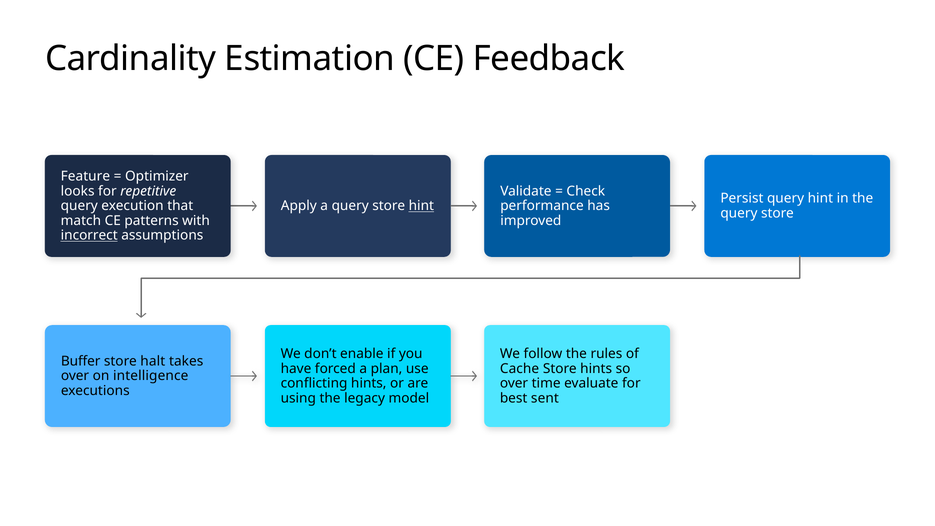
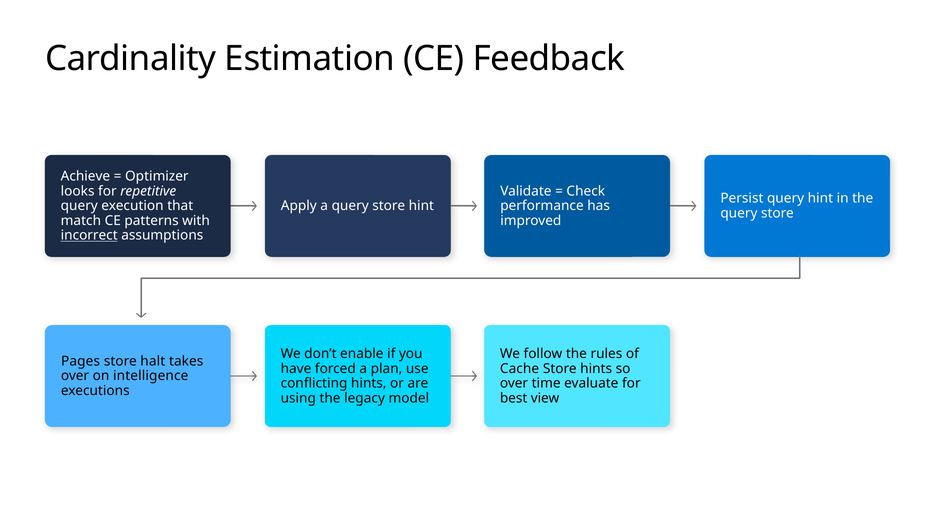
Feature: Feature -> Achieve
hint at (421, 206) underline: present -> none
Buffer: Buffer -> Pages
sent: sent -> view
